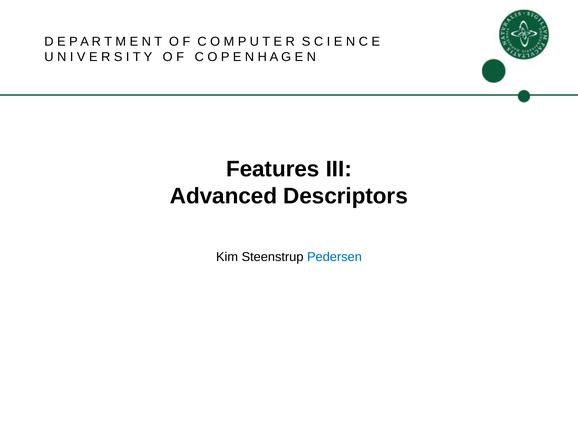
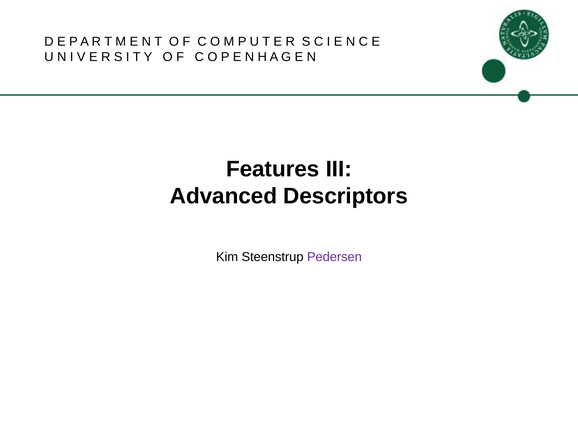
Pedersen colour: blue -> purple
